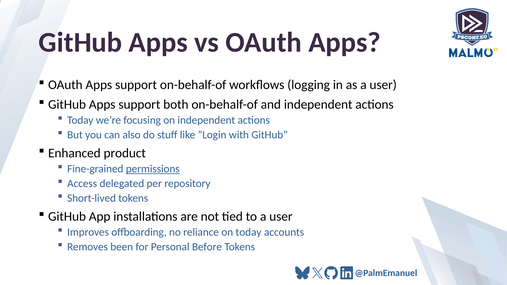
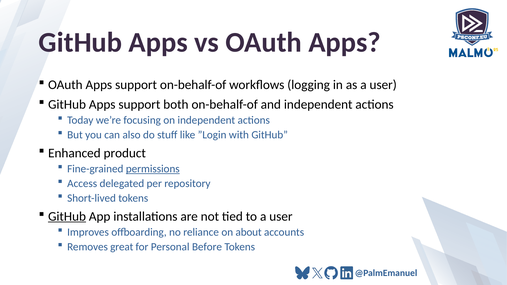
GitHub at (67, 217) underline: none -> present
on today: today -> about
been: been -> great
